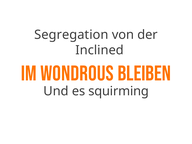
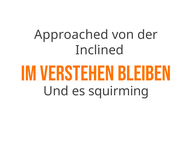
Segregation: Segregation -> Approached
WONDROUS: WONDROUS -> VERSTEHEN
